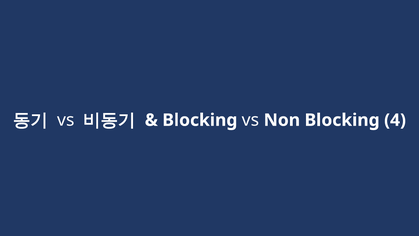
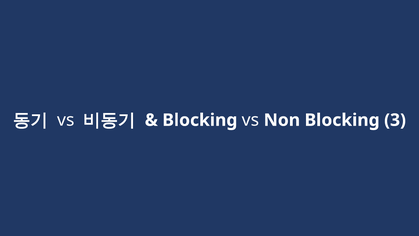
4: 4 -> 3
